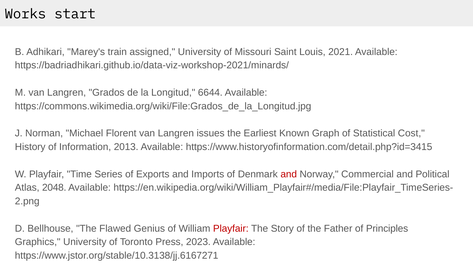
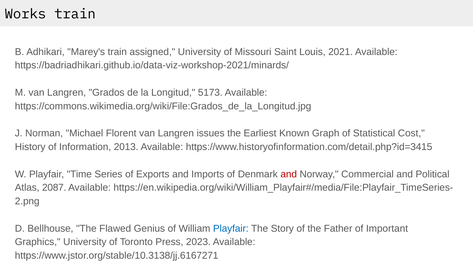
Works start: start -> train
6644: 6644 -> 5173
2048: 2048 -> 2087
Playfair at (231, 229) colour: red -> blue
Principles: Principles -> Important
